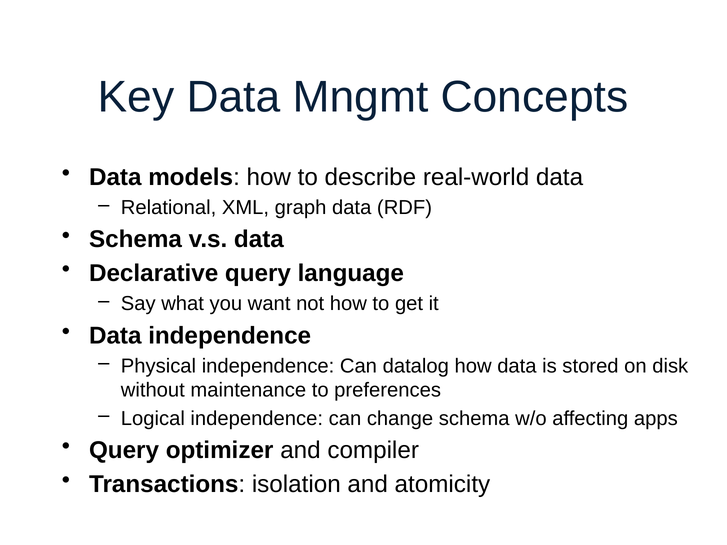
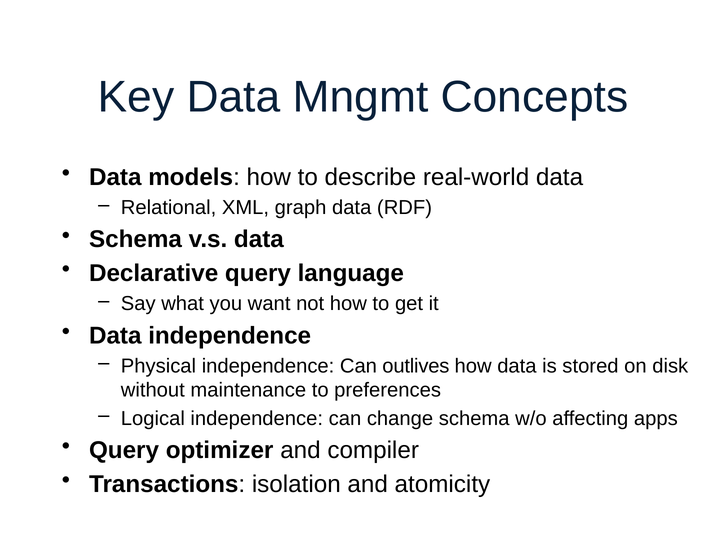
datalog: datalog -> outlives
